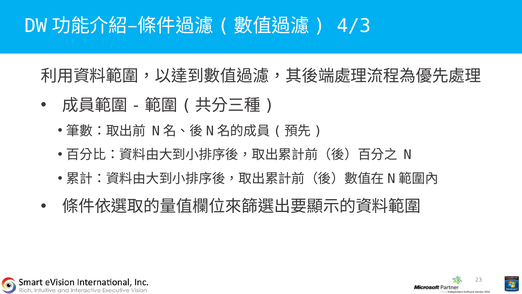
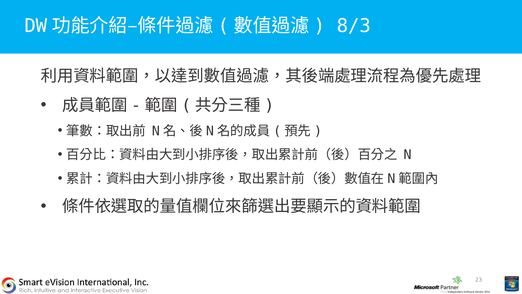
4/3: 4/3 -> 8/3
